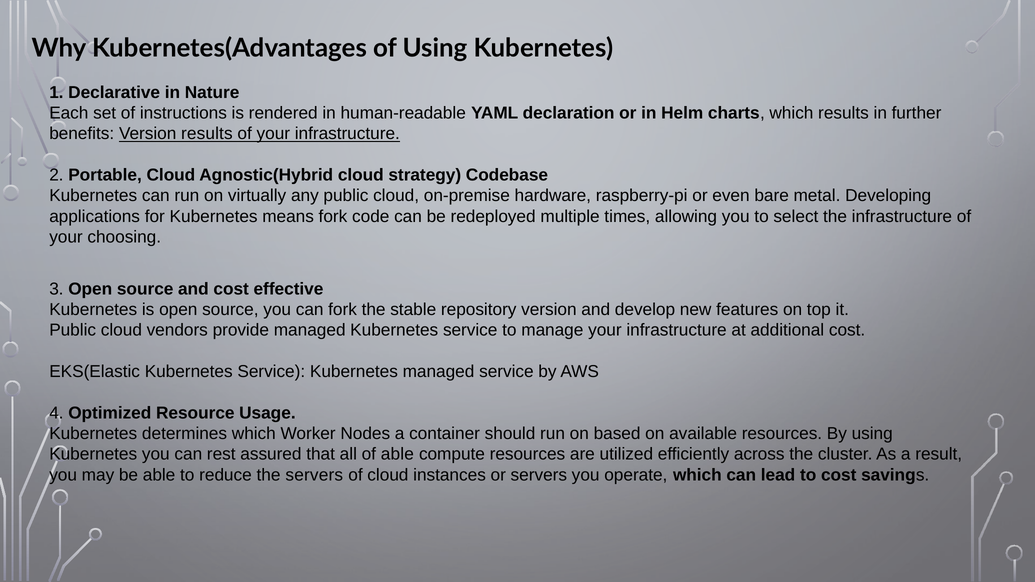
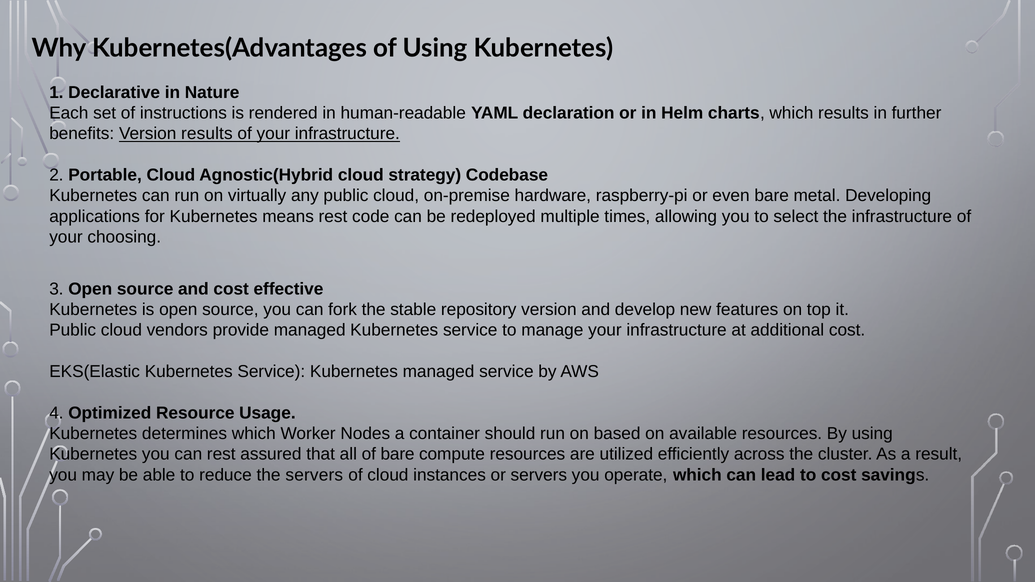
means fork: fork -> rest
of able: able -> bare
